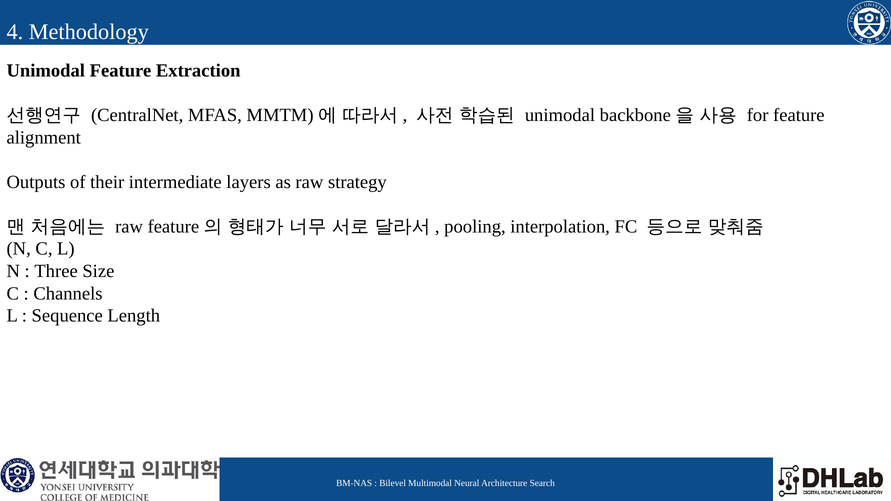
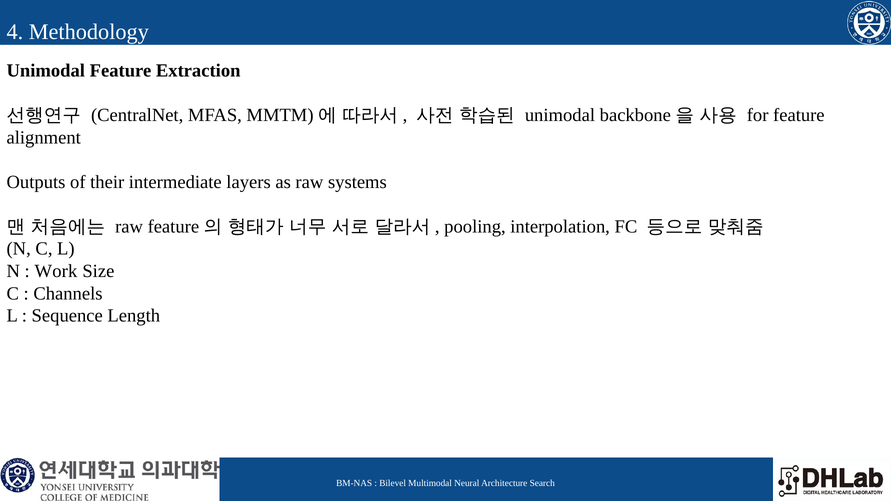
strategy: strategy -> systems
Three: Three -> Work
